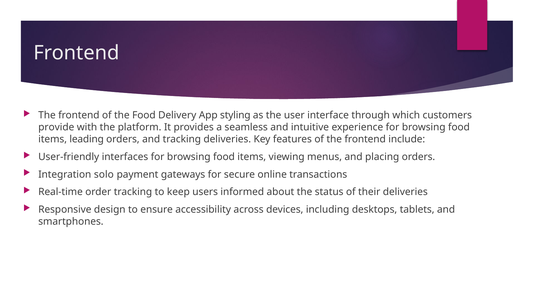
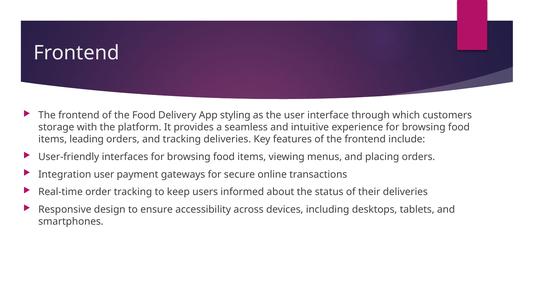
provide: provide -> storage
Integration solo: solo -> user
